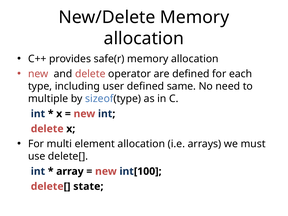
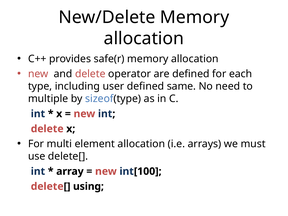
state: state -> using
